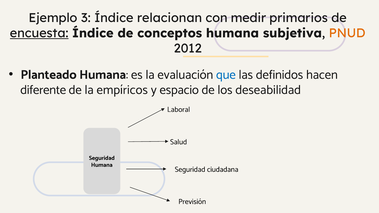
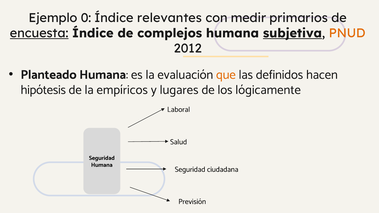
3: 3 -> 0
relacionan: relacionan -> relevantes
conceptos: conceptos -> complejos
subjetiva underline: none -> present
que colour: blue -> orange
diferente: diferente -> hipótesis
espacio: espacio -> lugares
deseabilidad: deseabilidad -> lógicamente
